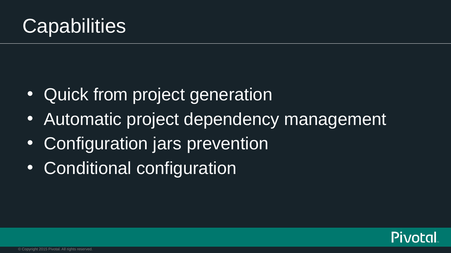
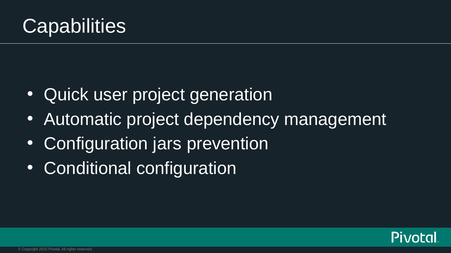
from: from -> user
